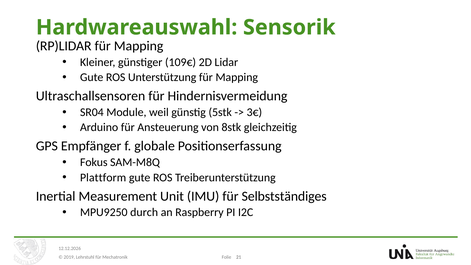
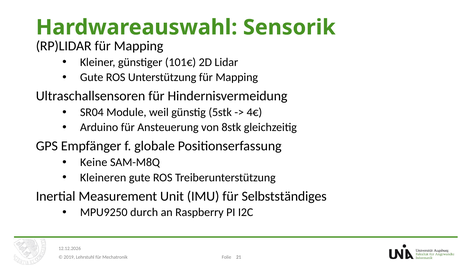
109€: 109€ -> 101€
3€: 3€ -> 4€
Fokus: Fokus -> Keine
Plattform: Plattform -> Kleineren
